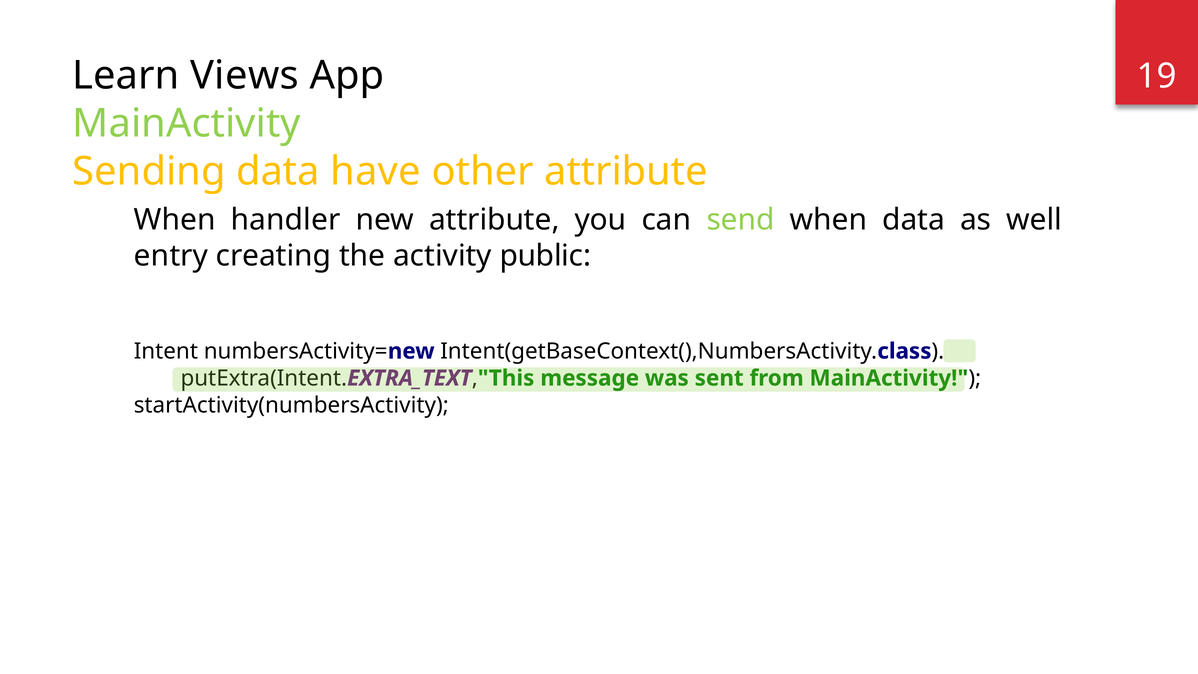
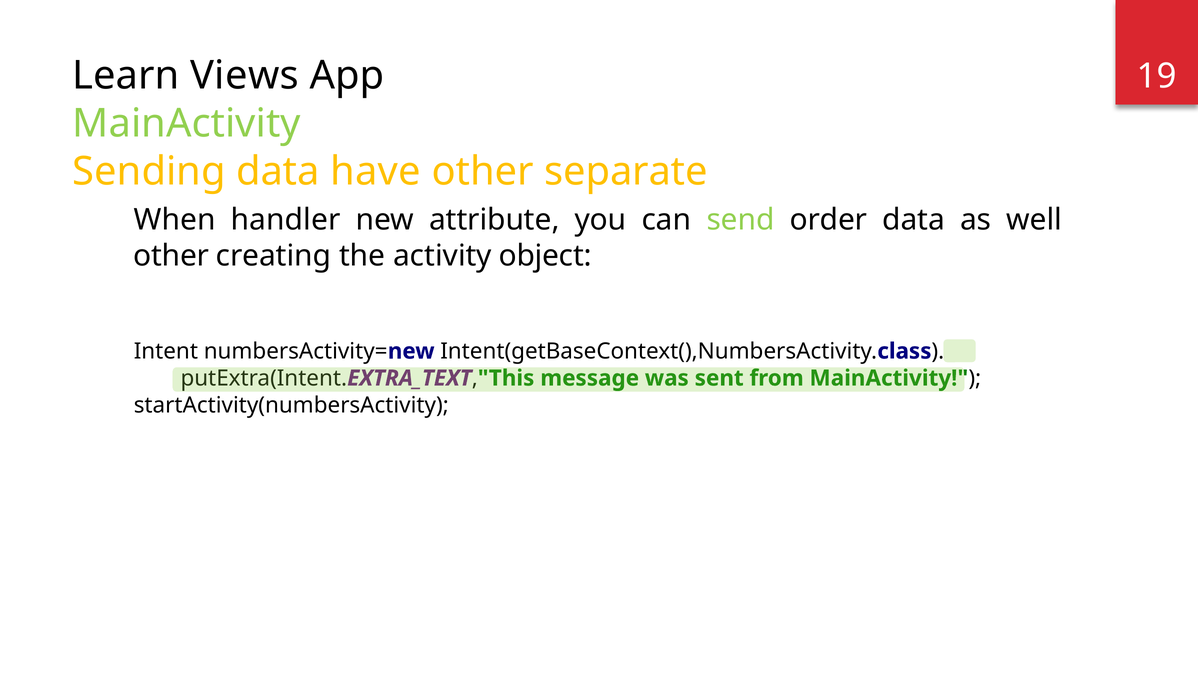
other attribute: attribute -> separate
send when: when -> order
entry at (171, 256): entry -> other
public: public -> object
